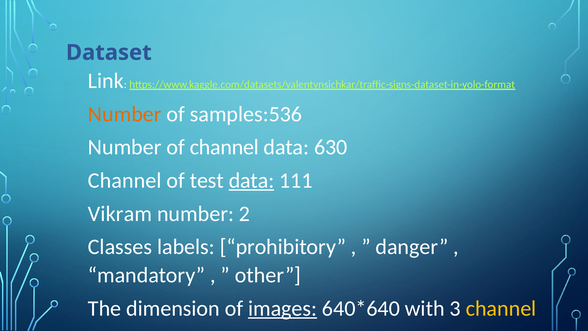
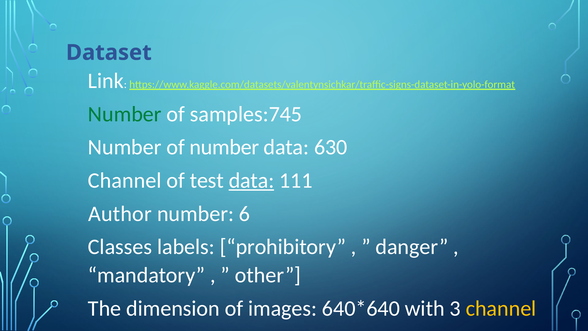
Number at (125, 114) colour: orange -> green
samples:536: samples:536 -> samples:745
of channel: channel -> number
Vikram: Vikram -> Author
2: 2 -> 6
images underline: present -> none
